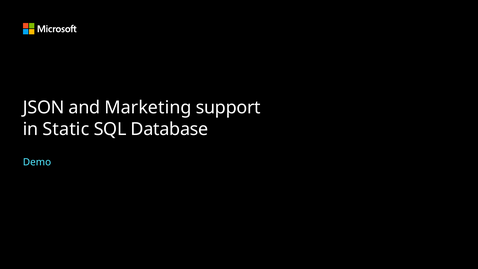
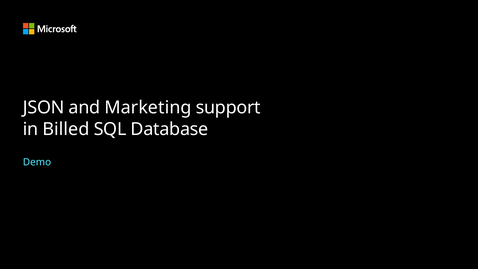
Static: Static -> Billed
